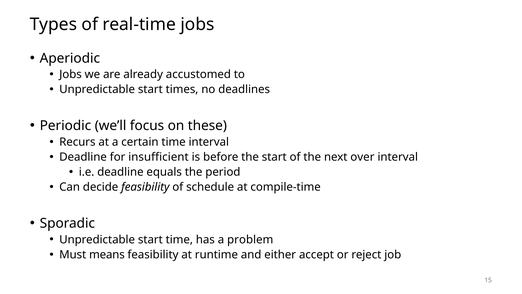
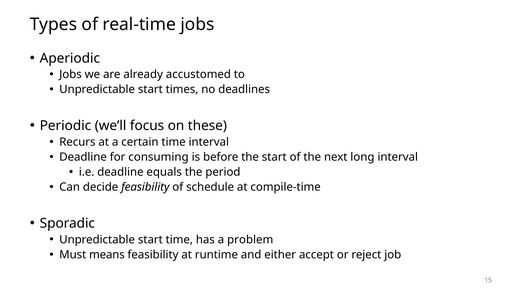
insufficient: insufficient -> consuming
over: over -> long
